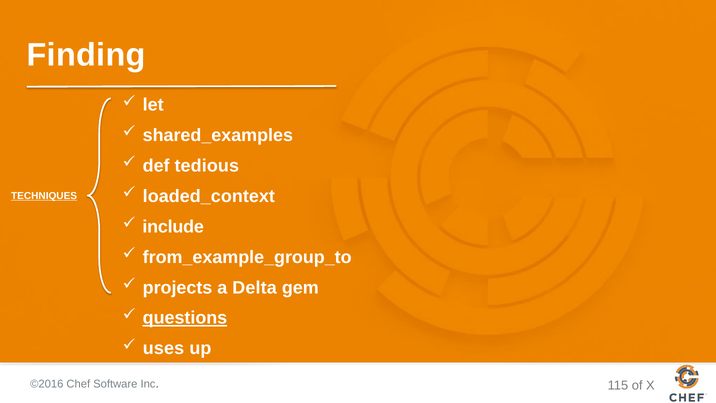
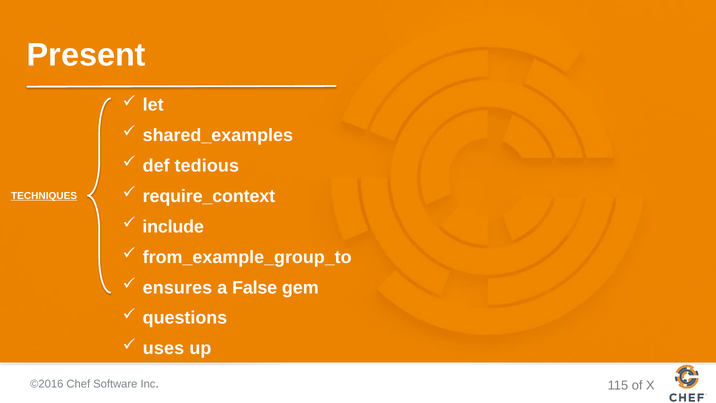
Finding: Finding -> Present
loaded_context: loaded_context -> require_context
projects: projects -> ensures
Delta: Delta -> False
questions underline: present -> none
